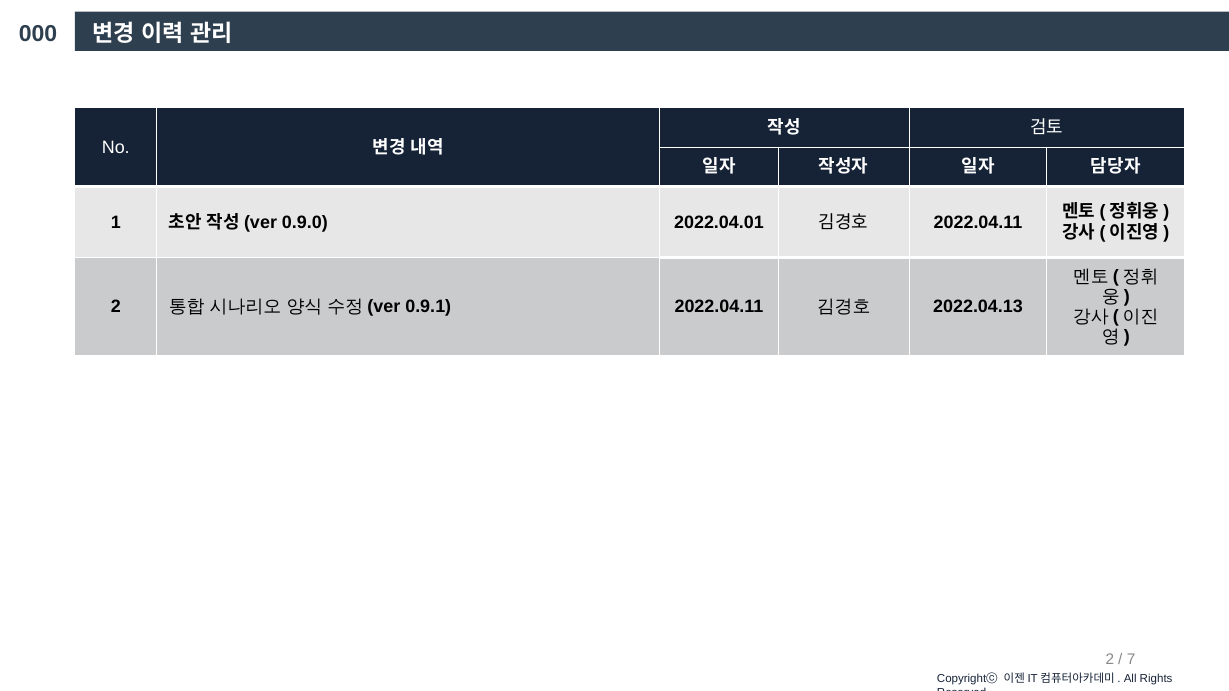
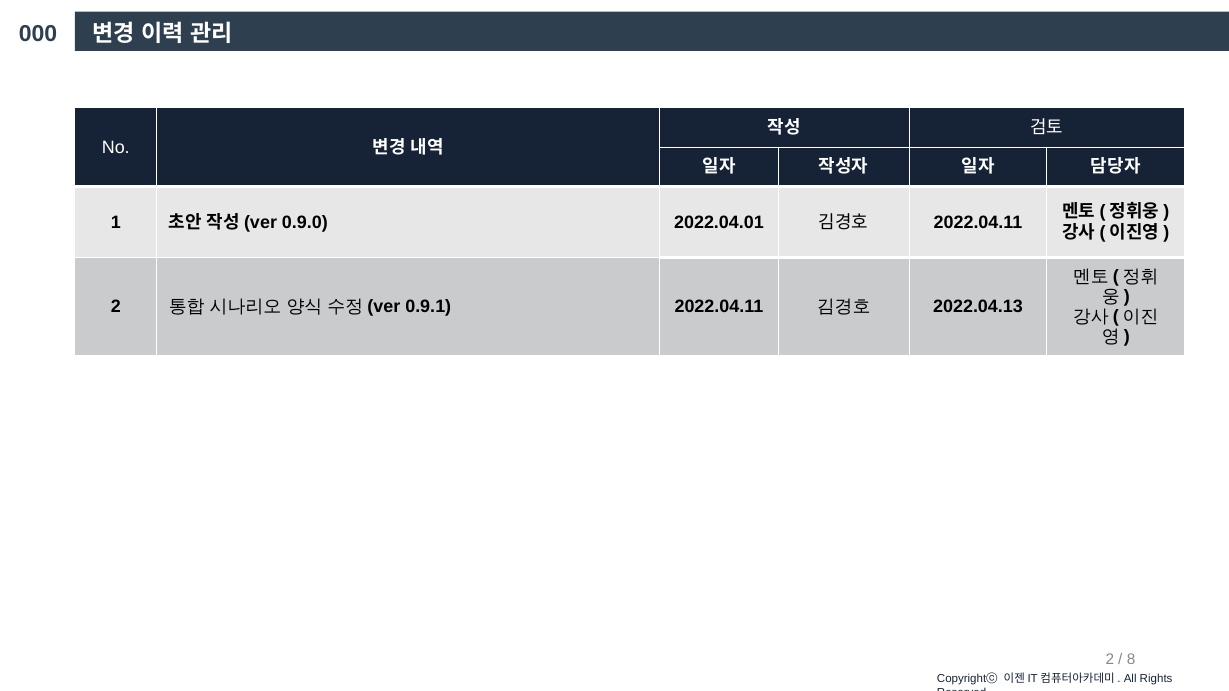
7: 7 -> 8
